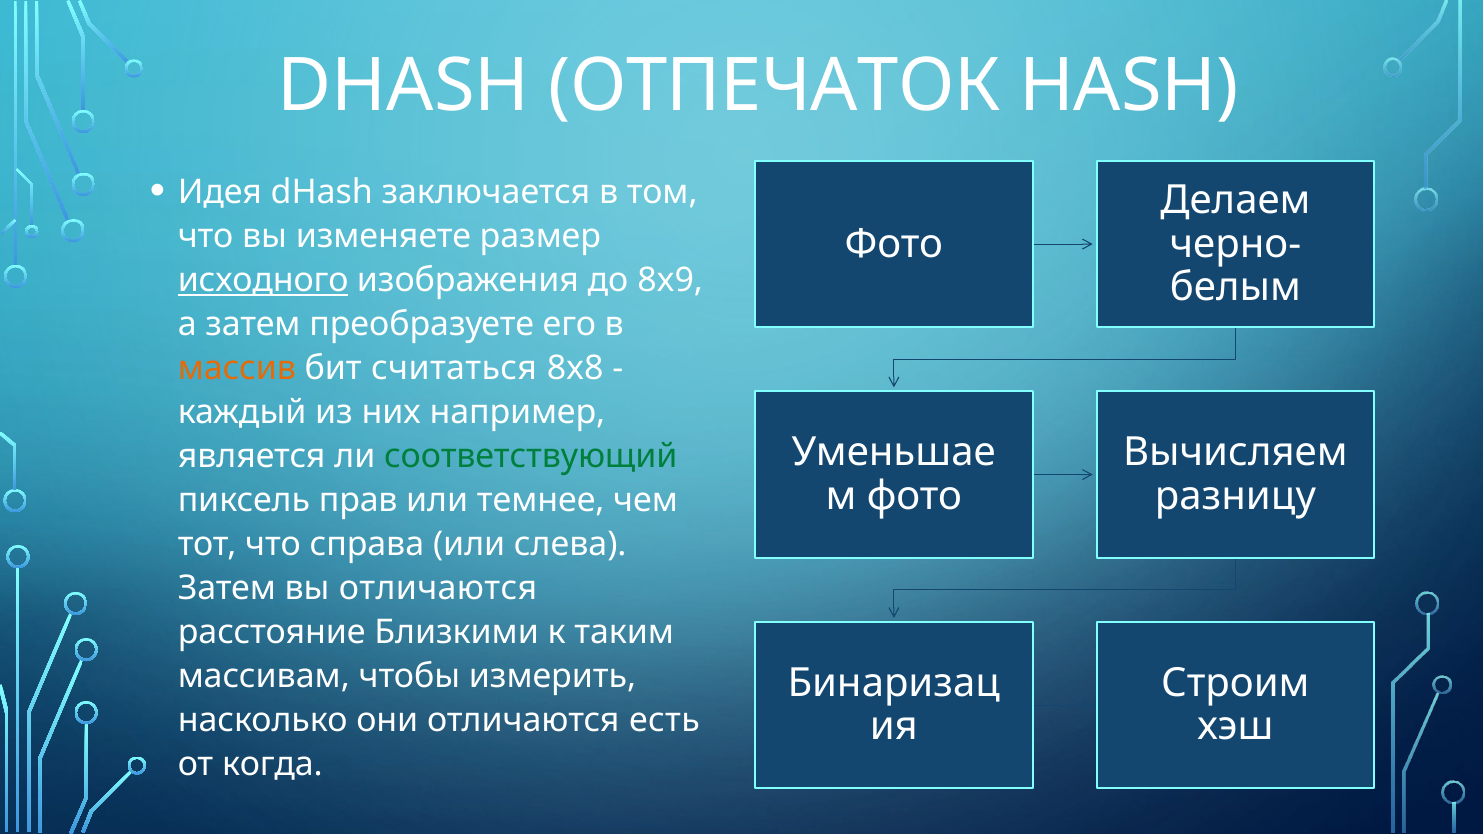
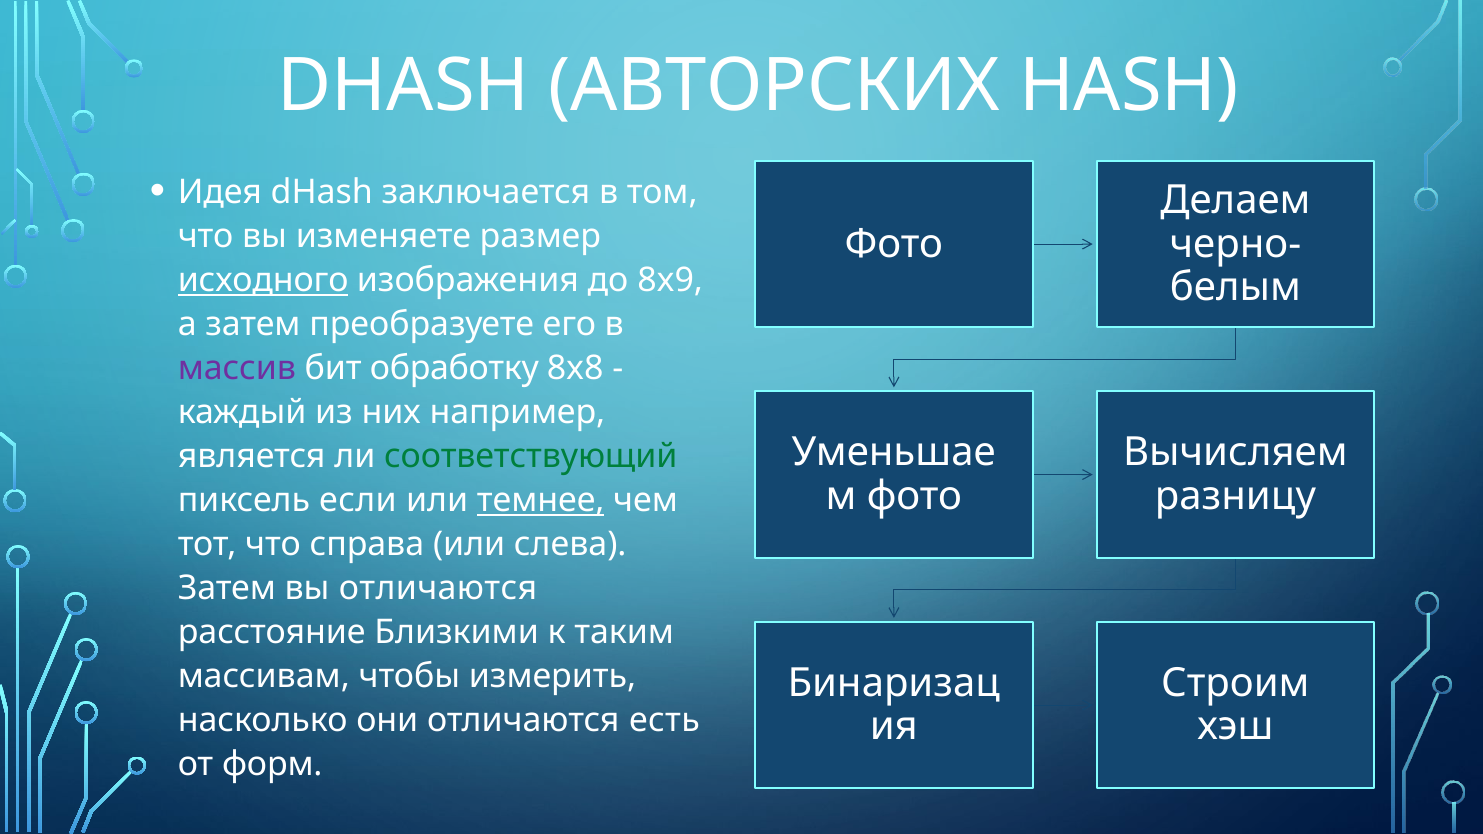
ОТПЕЧАТОК: ОТПЕЧАТОК -> АВТОРСКИХ
массив colour: orange -> purple
считаться: считаться -> обработку
прав: прав -> если
темнее underline: none -> present
когда: когда -> форм
